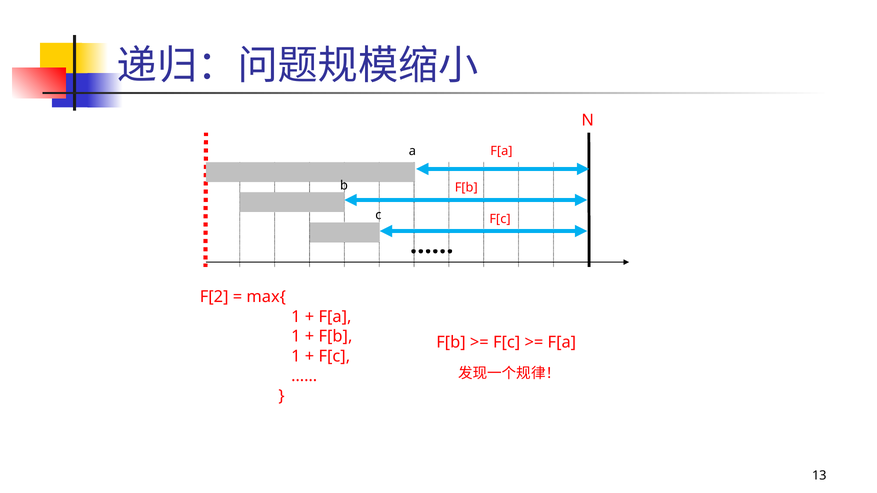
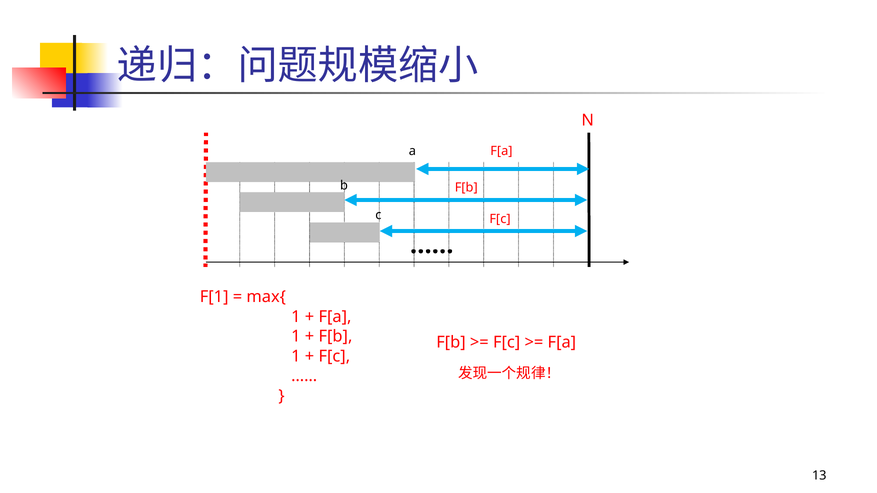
F[2: F[2 -> F[1
